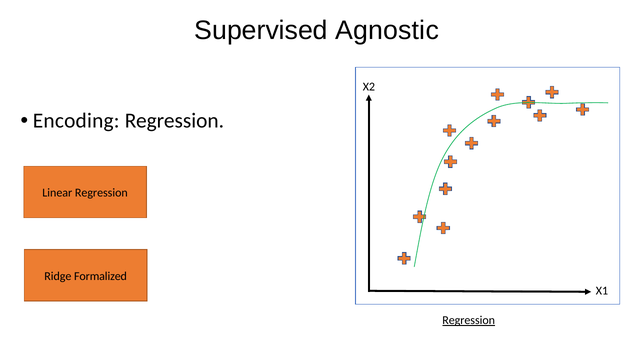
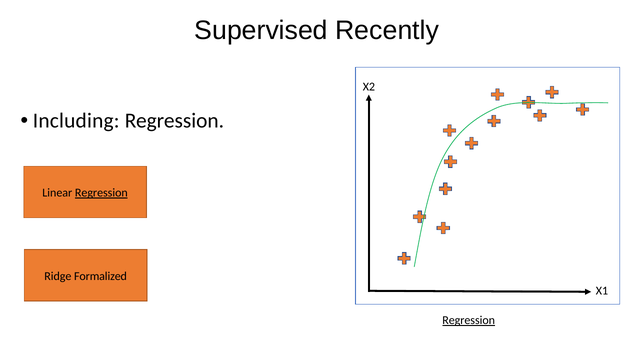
Agnostic: Agnostic -> Recently
Encoding: Encoding -> Including
Regression at (101, 193) underline: none -> present
